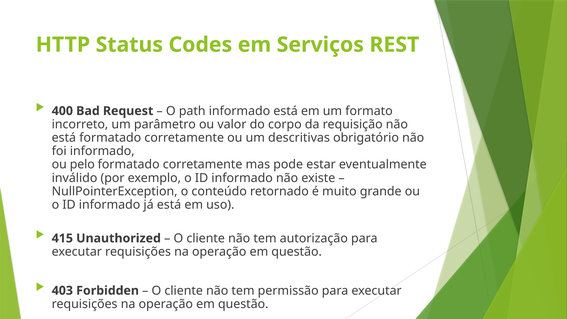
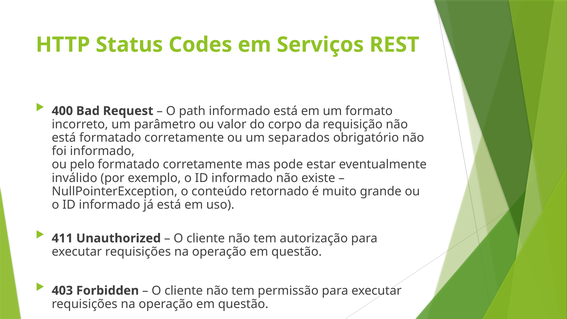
descritivas: descritivas -> separados
415: 415 -> 411
